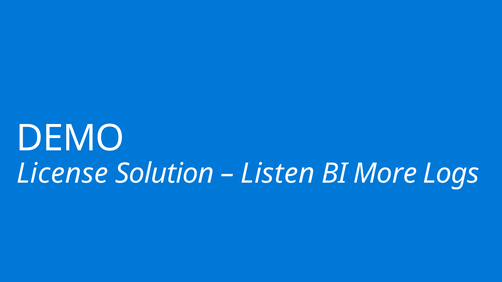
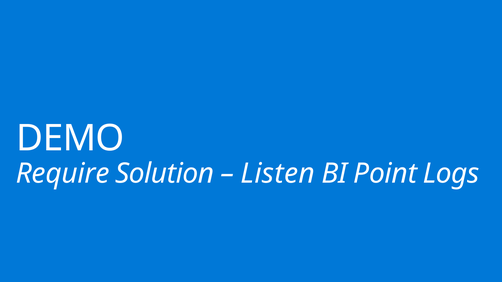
License: License -> Require
More: More -> Point
